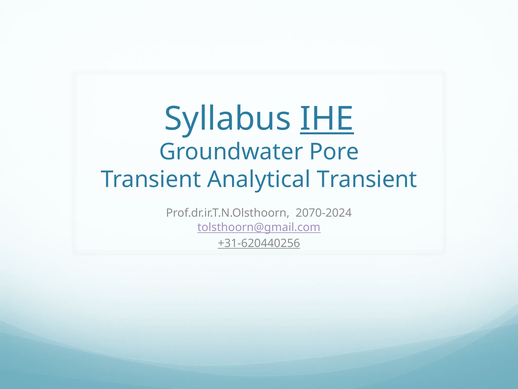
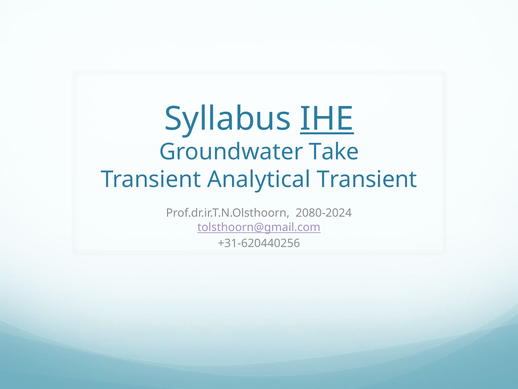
Pore: Pore -> Take
2070-2024: 2070-2024 -> 2080-2024
+31-620440256 underline: present -> none
